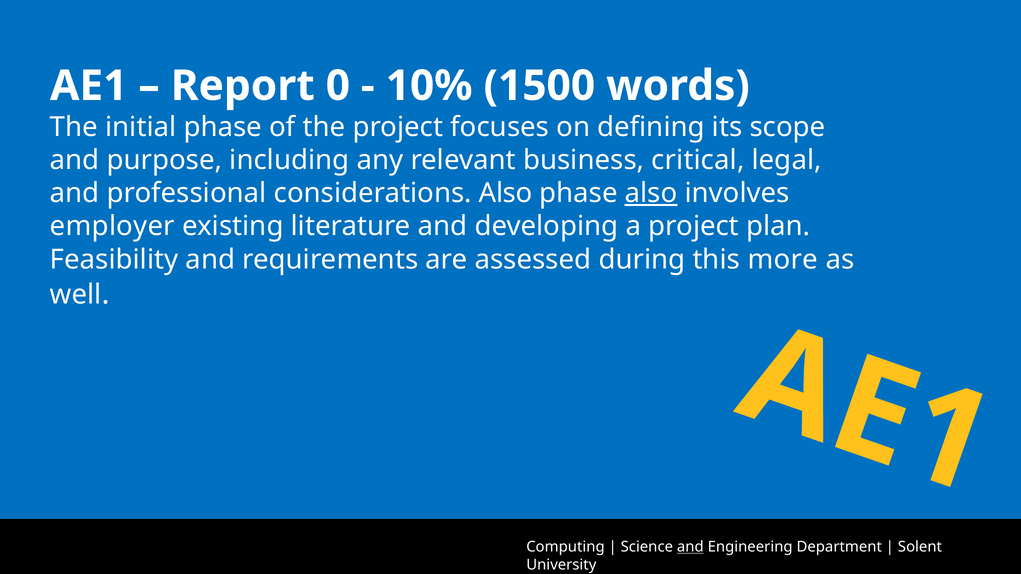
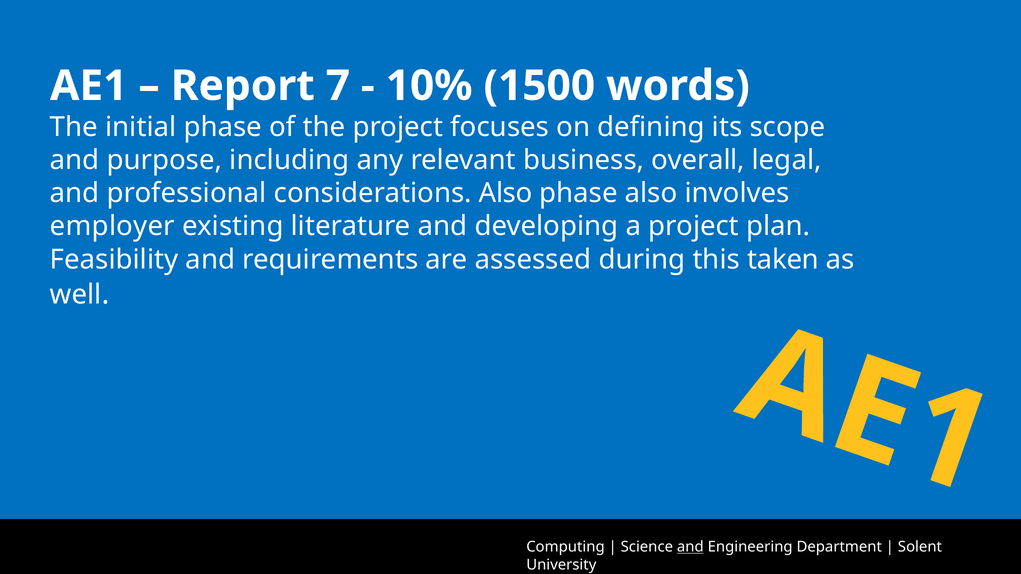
0: 0 -> 7
critical: critical -> overall
also at (651, 193) underline: present -> none
more: more -> taken
